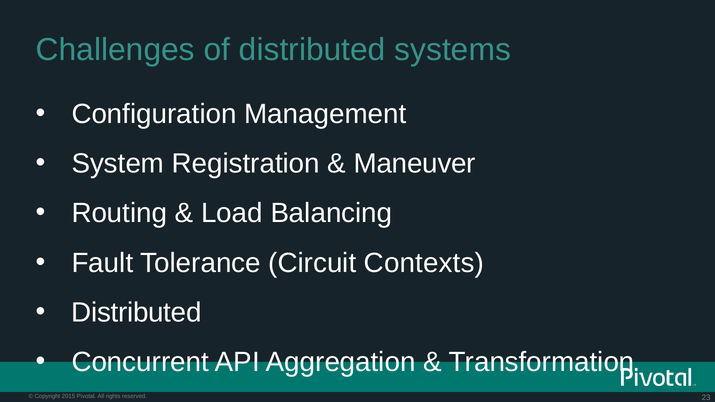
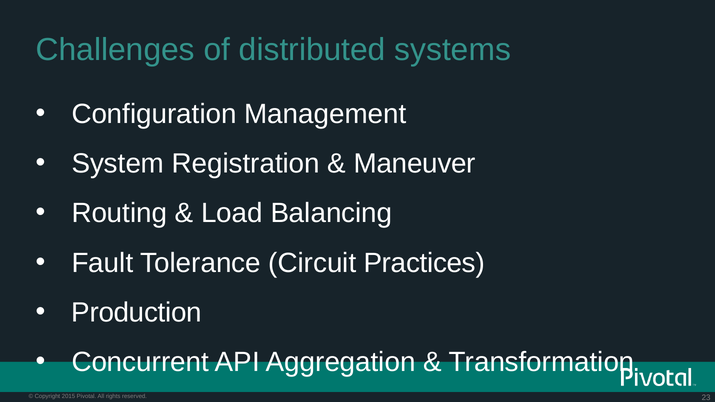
Contexts: Contexts -> Practices
Distributed at (136, 313): Distributed -> Production
